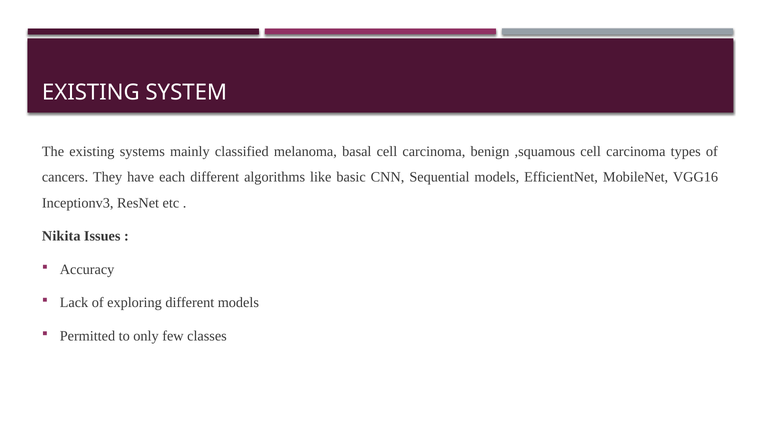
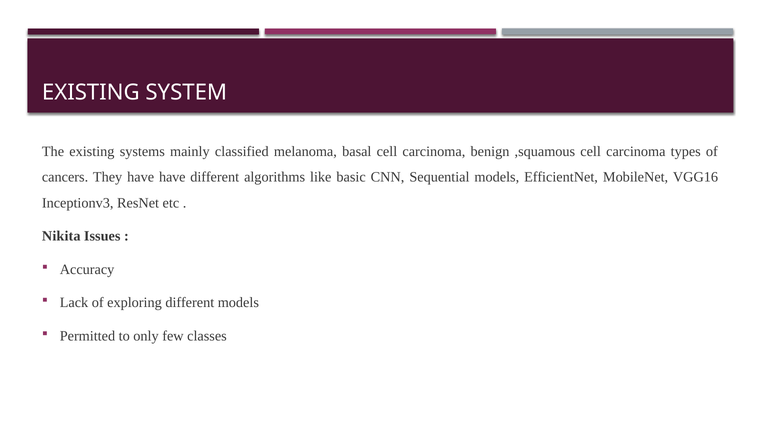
have each: each -> have
